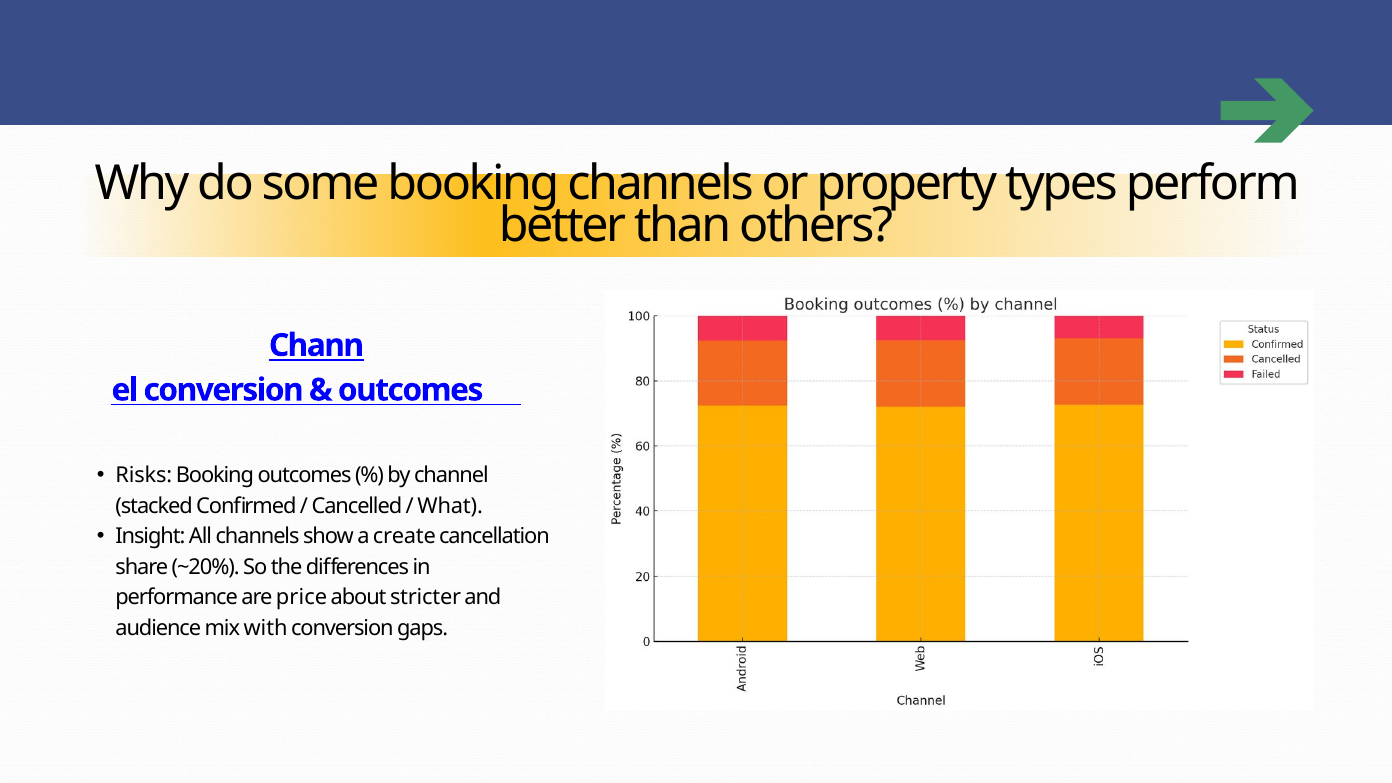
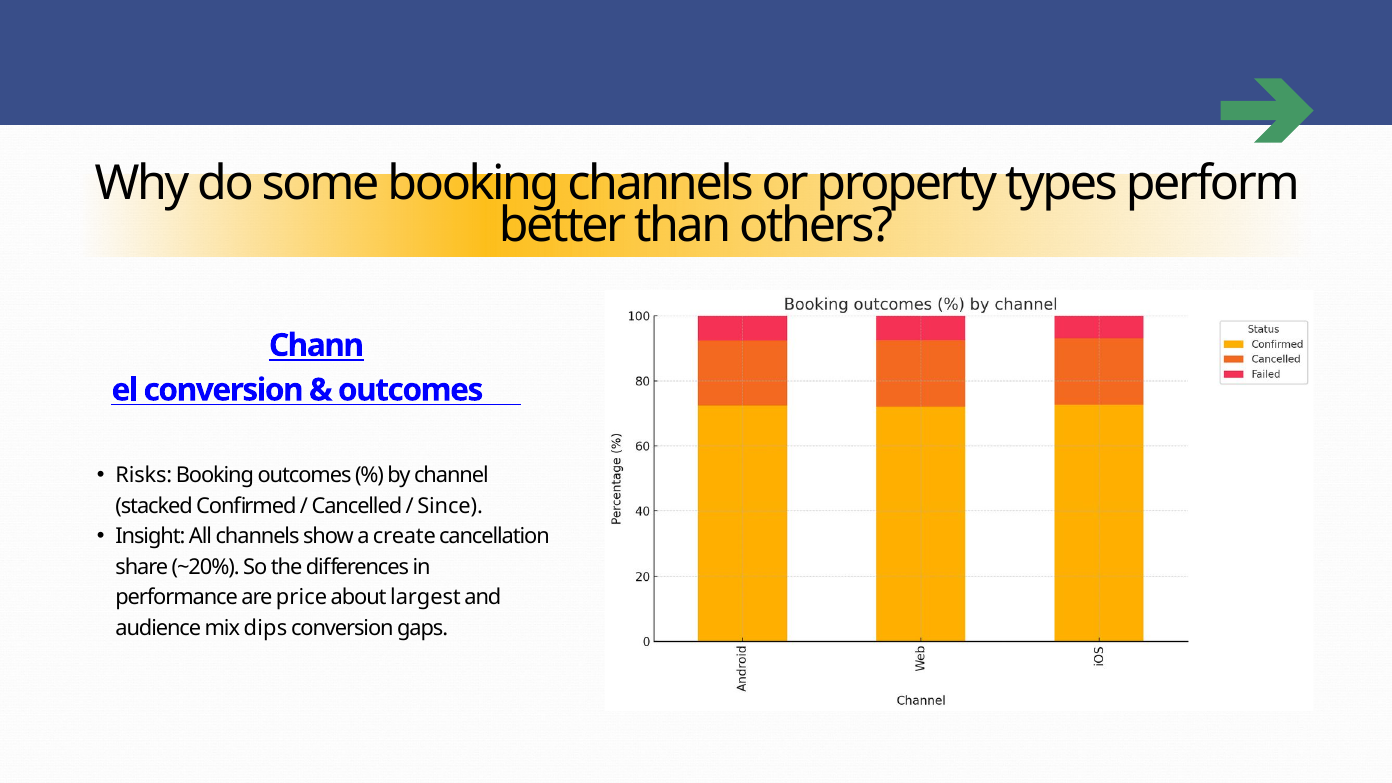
What: What -> Since
stricter: stricter -> largest
with: with -> dips
